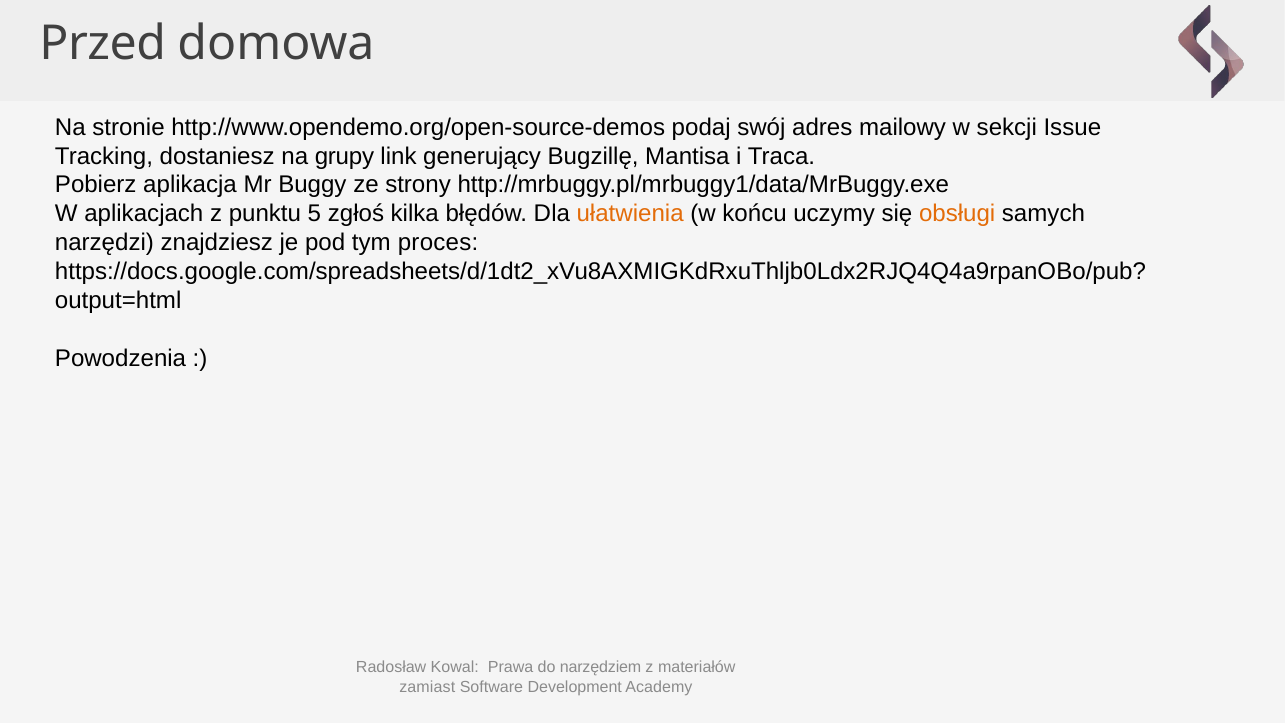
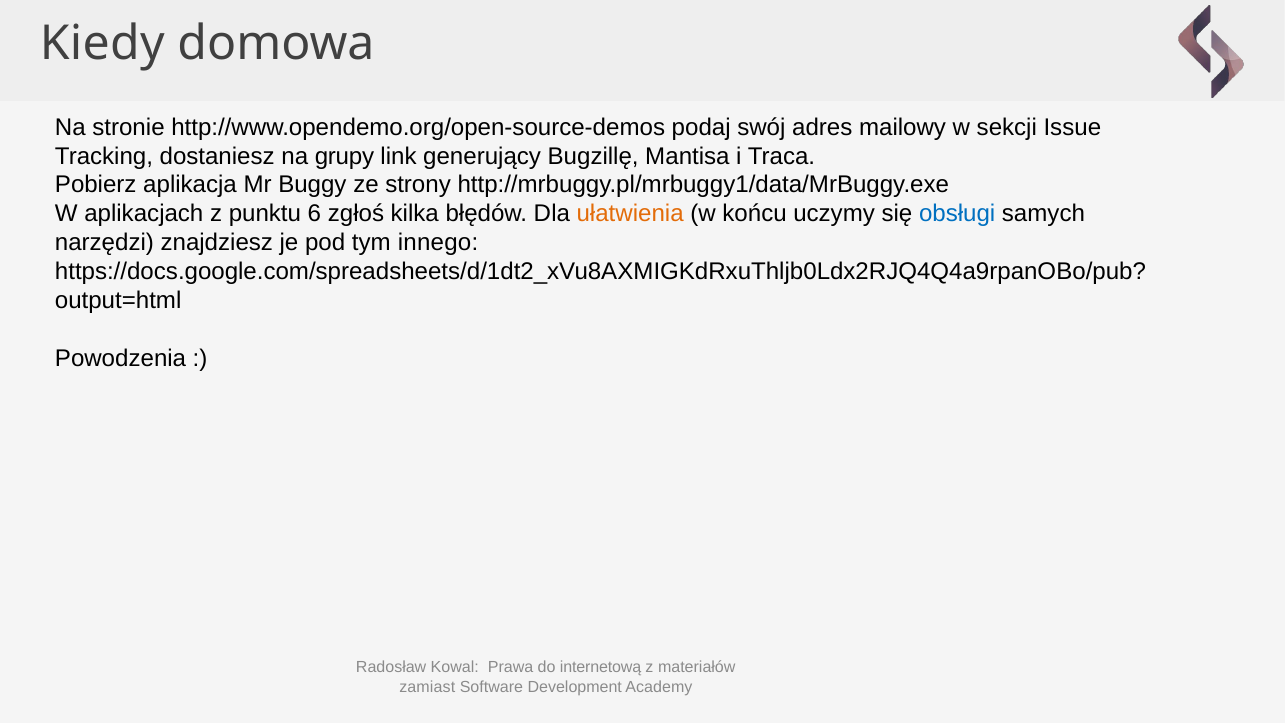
Przed: Przed -> Kiedy
5: 5 -> 6
obsługi colour: orange -> blue
proces: proces -> innego
narzędziem: narzędziem -> internetową
